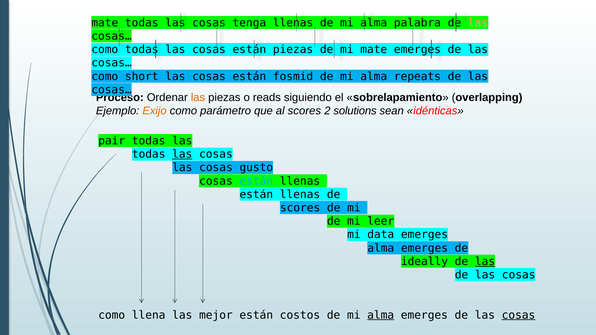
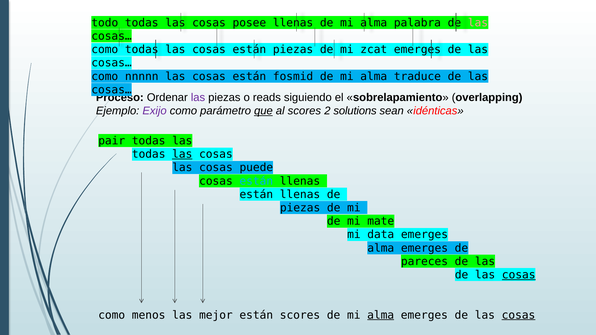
mate at (105, 23): mate -> todo
tenga: tenga -> posee
mate at (374, 50): mate -> zcat
short: short -> nnnnn
repeats: repeats -> traduce
las at (198, 97) colour: orange -> purple
Exijo colour: orange -> purple
que underline: none -> present
gusto: gusto -> puede
scores at (300, 208): scores -> piezas
leer: leer -> mate
ideally: ideally -> pareces
las at (485, 262) underline: present -> none
cosas at (519, 275) underline: none -> present
llena: llena -> menos
están costos: costos -> scores
